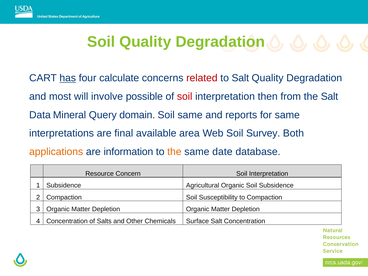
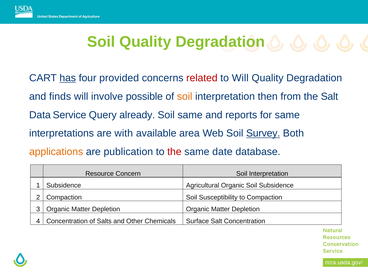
calculate: calculate -> provided
to Salt: Salt -> Will
most: most -> finds
soil at (185, 96) colour: red -> orange
Mineral: Mineral -> Service
domain: domain -> already
final: final -> with
Survey underline: none -> present
information: information -> publication
the at (174, 152) colour: orange -> red
